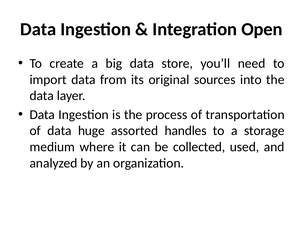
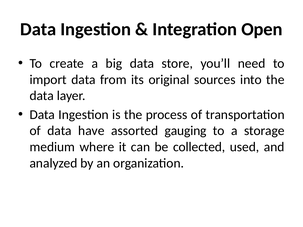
huge: huge -> have
handles: handles -> gauging
